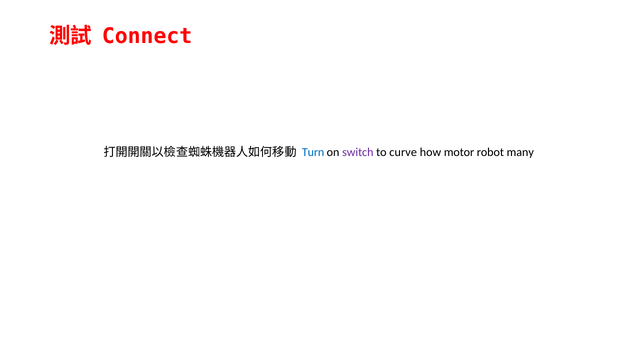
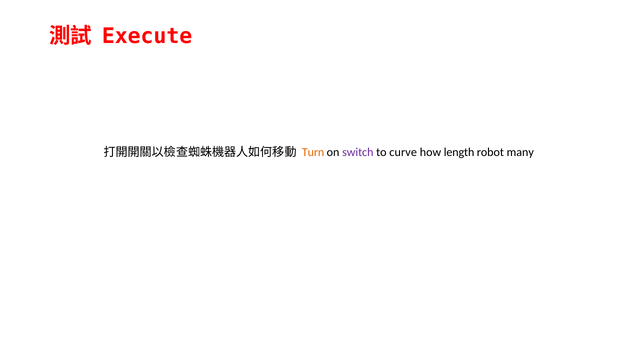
Connect: Connect -> Execute
Turn colour: blue -> orange
motor: motor -> length
